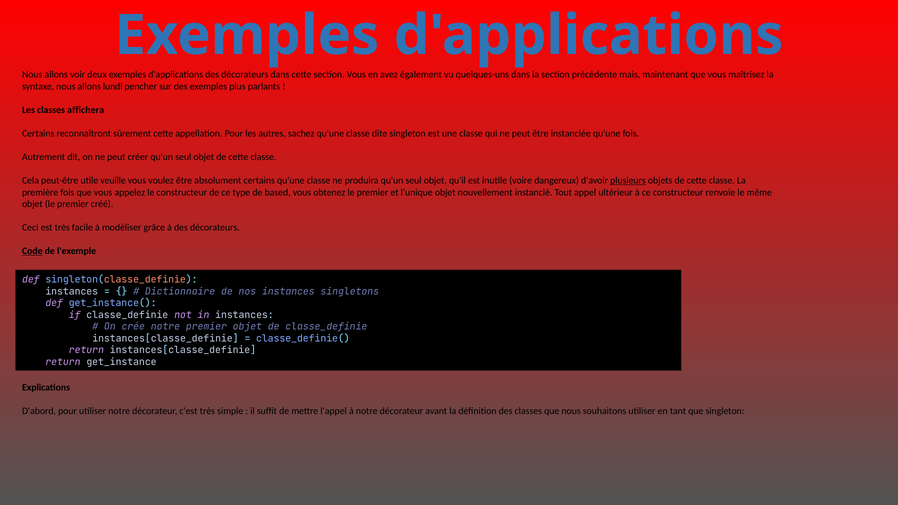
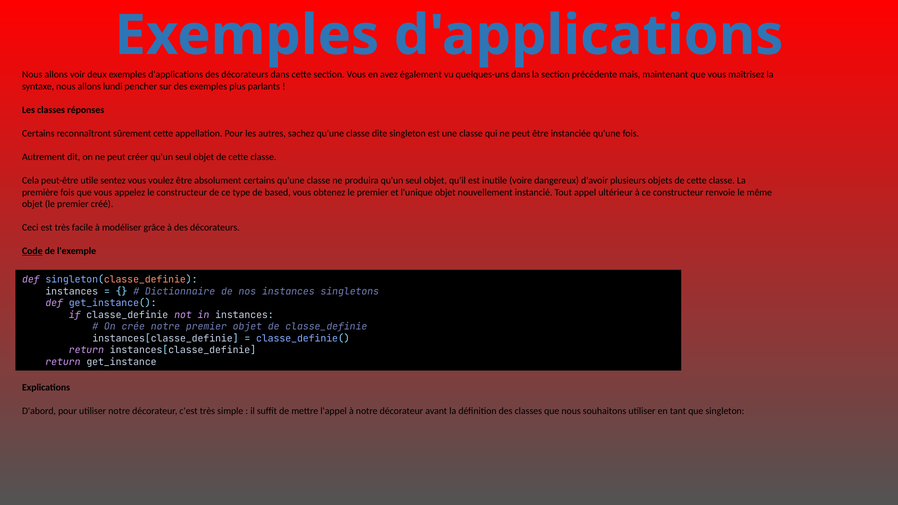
affichera: affichera -> réponses
veuille: veuille -> sentez
plusieurs underline: present -> none
